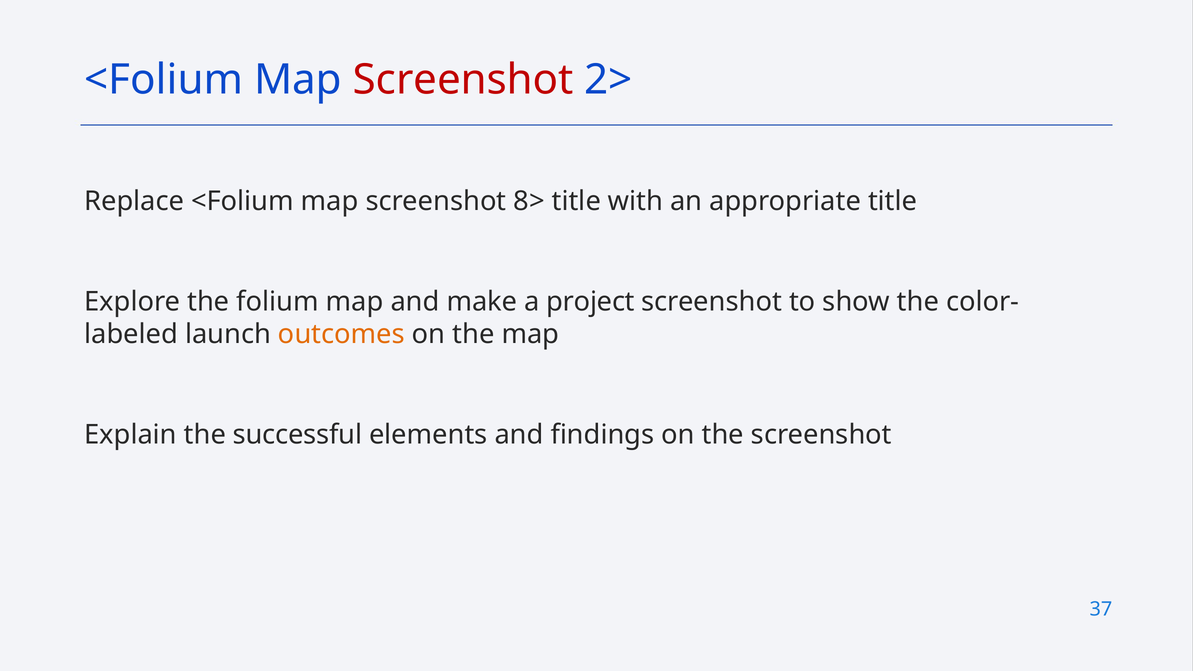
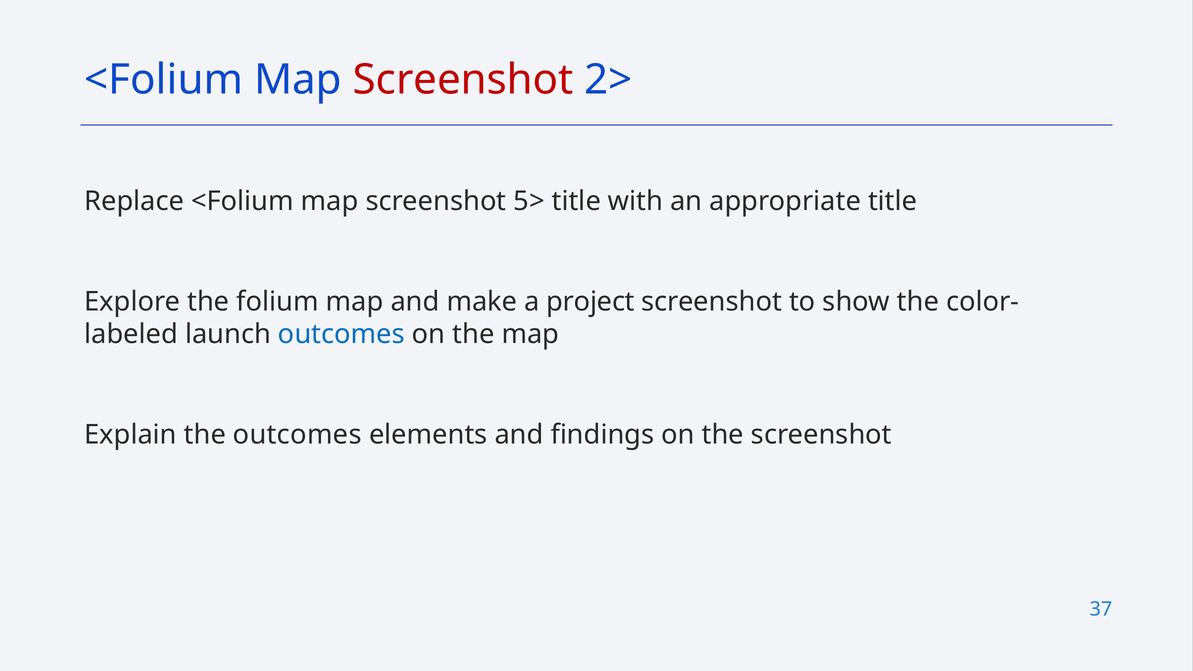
8>: 8> -> 5>
outcomes at (341, 334) colour: orange -> blue
the successful: successful -> outcomes
